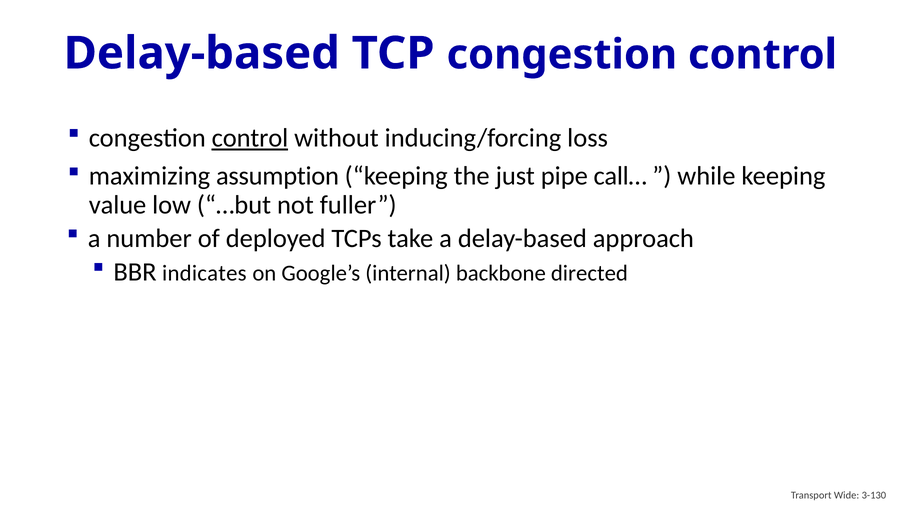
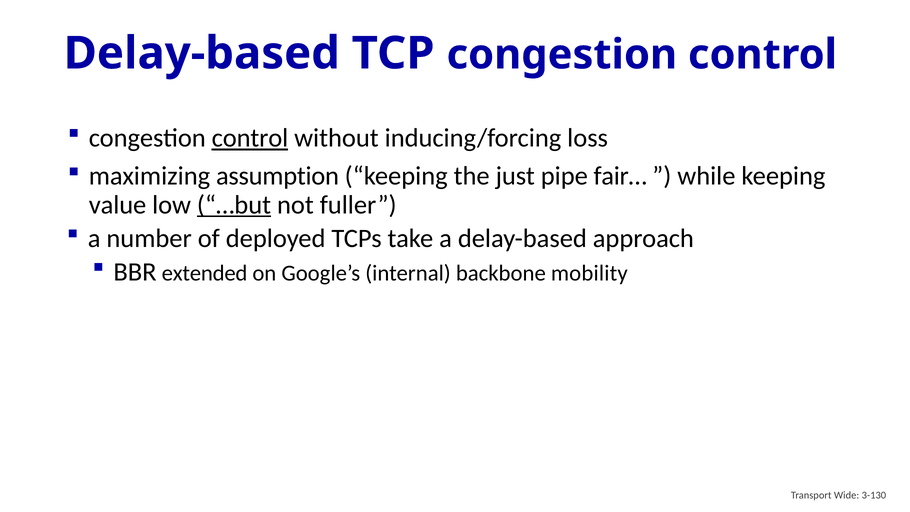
call…: call… -> fair…
…but underline: none -> present
indicates: indicates -> extended
directed: directed -> mobility
